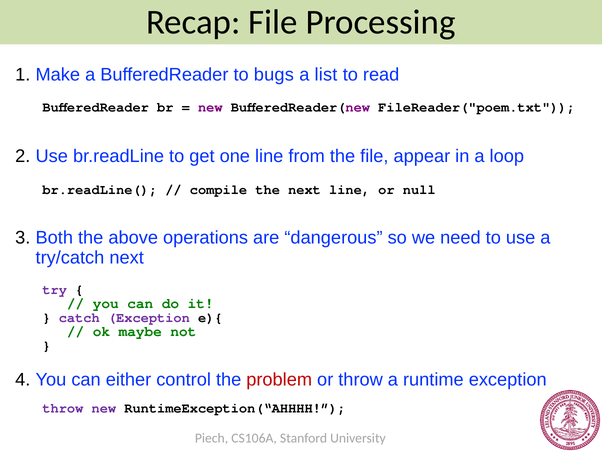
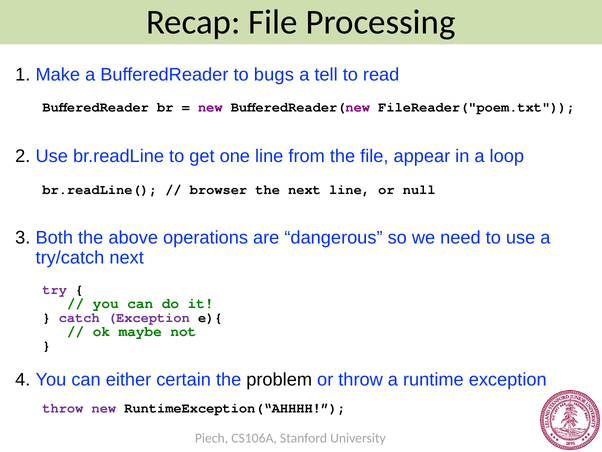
list: list -> tell
compile: compile -> browser
control: control -> certain
problem colour: red -> black
